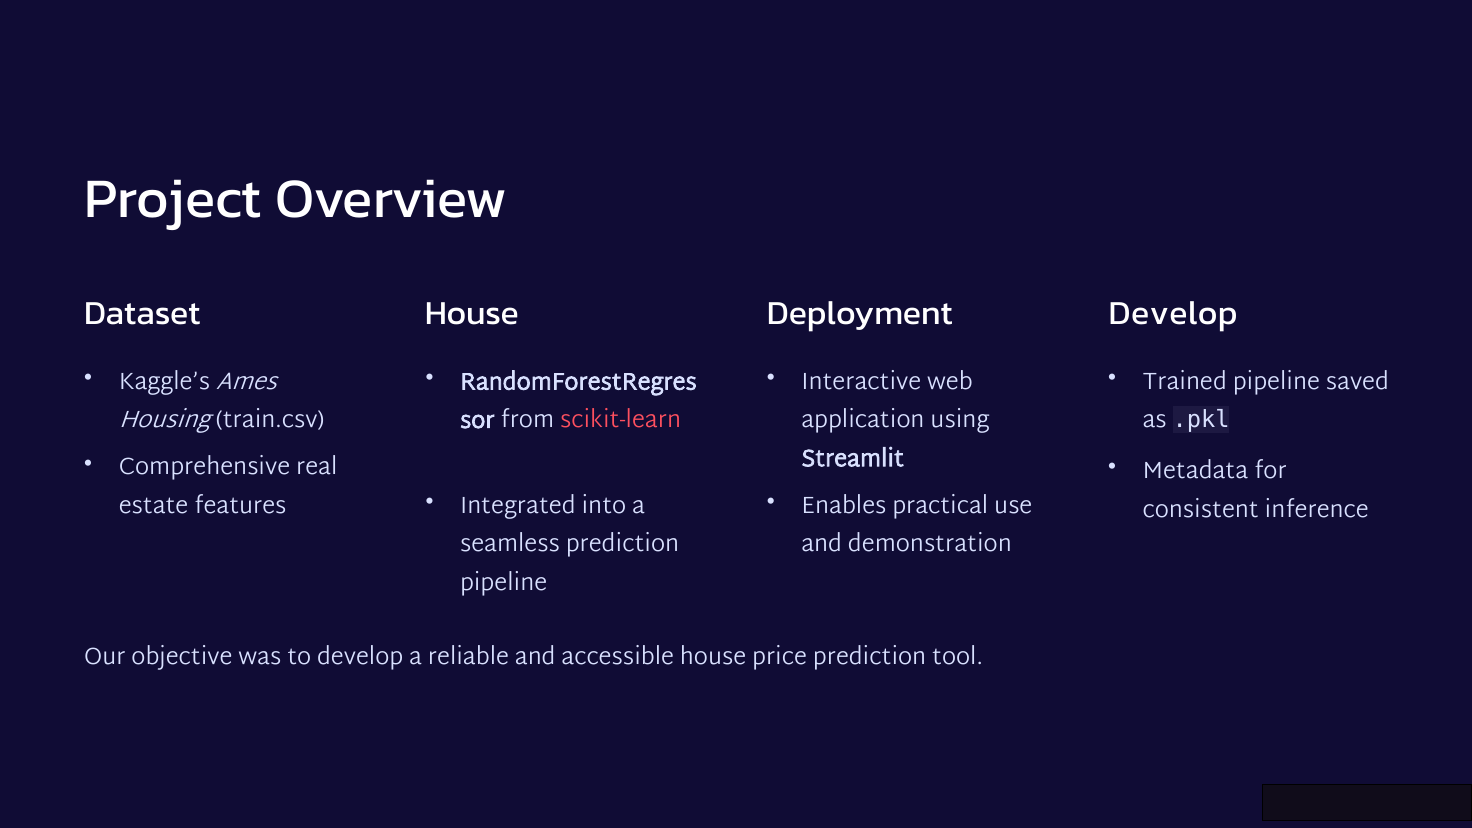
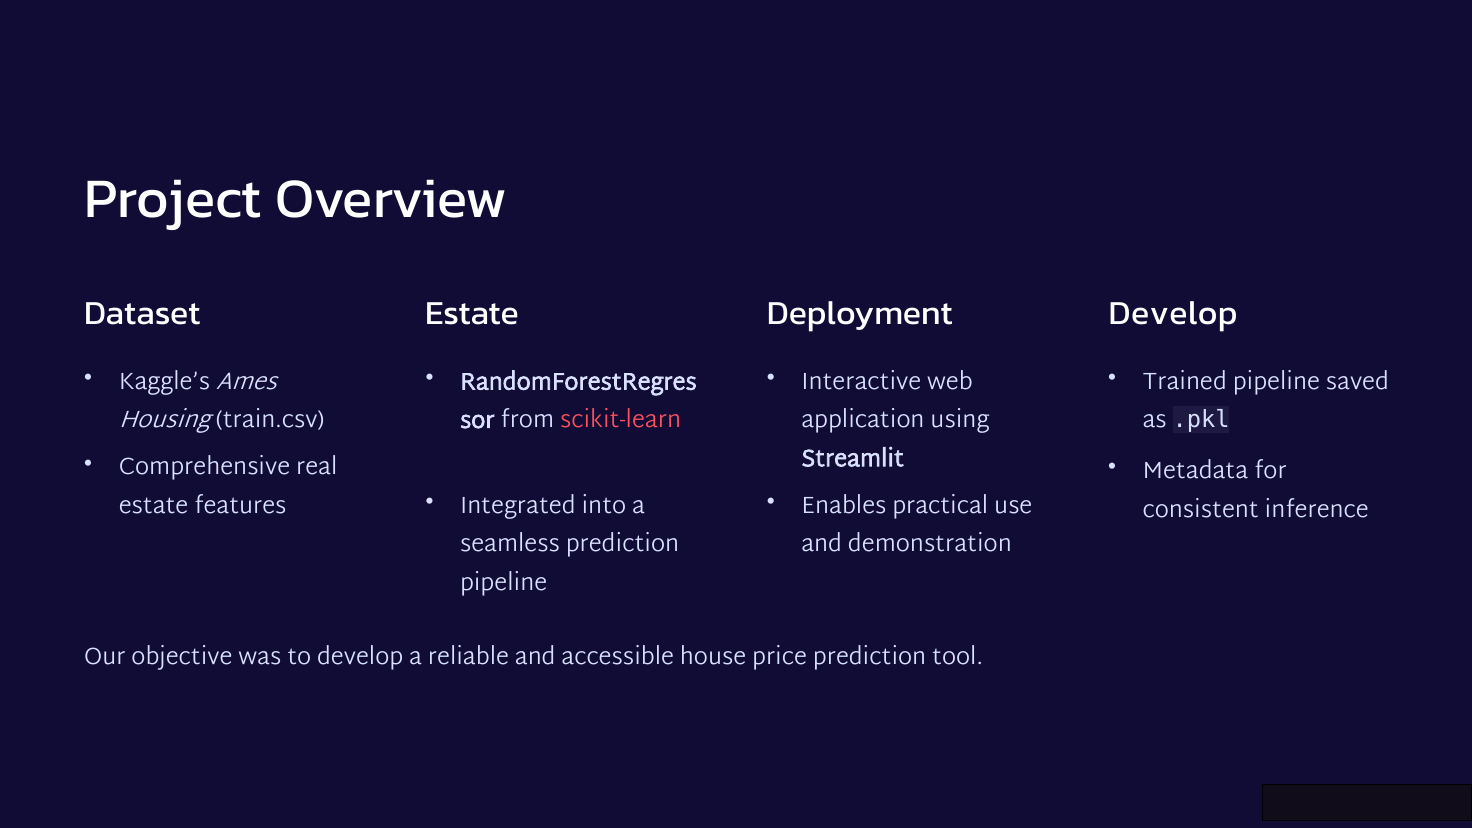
House at (472, 314): House -> Estate
